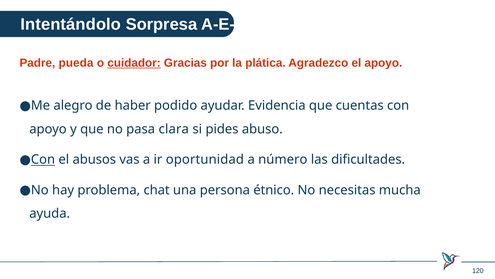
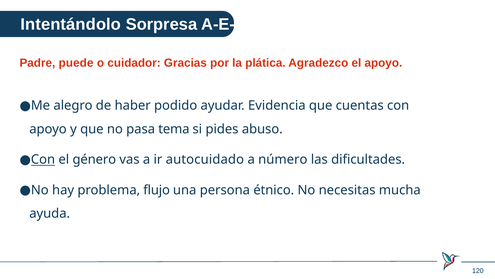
pueda: pueda -> puede
cuidador underline: present -> none
clara: clara -> tema
abusos: abusos -> género
oportunidad: oportunidad -> autocuidado
chat: chat -> flujo
